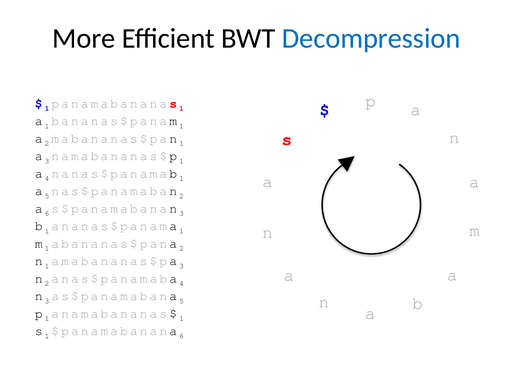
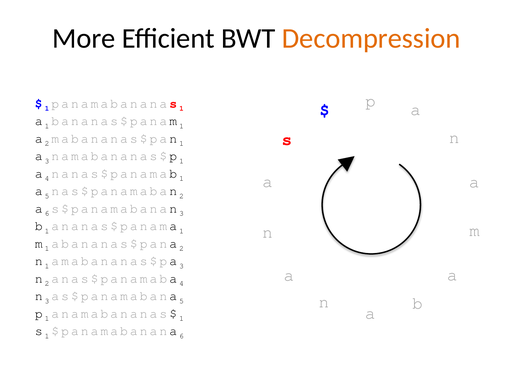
Decompression colour: blue -> orange
